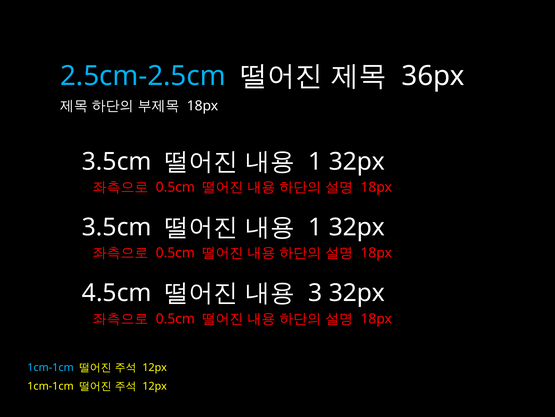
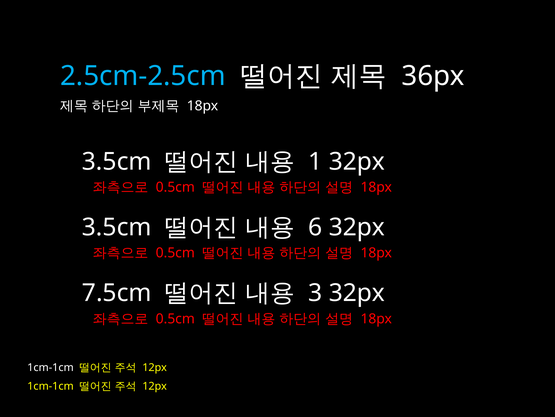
1 at (315, 227): 1 -> 6
4.5cm: 4.5cm -> 7.5cm
1cm-1cm at (50, 367) colour: light blue -> white
